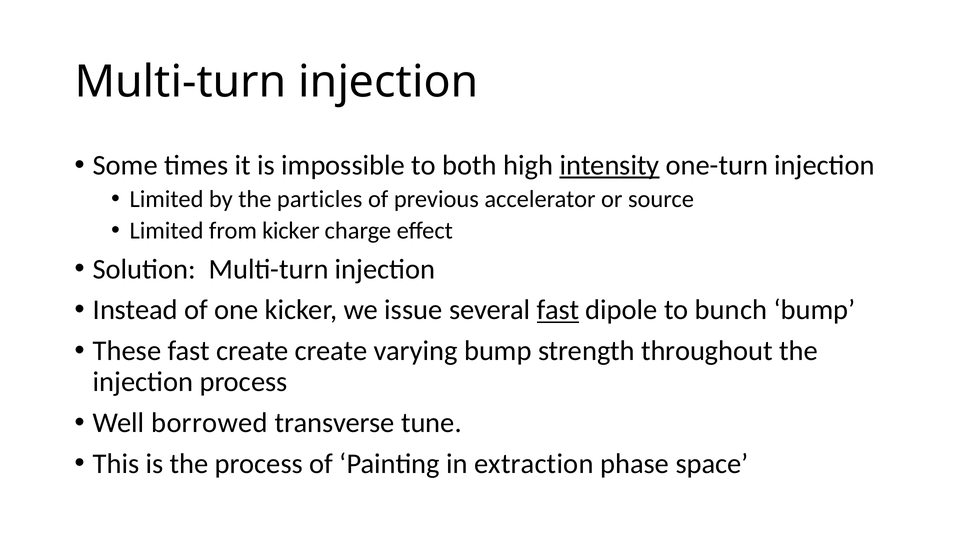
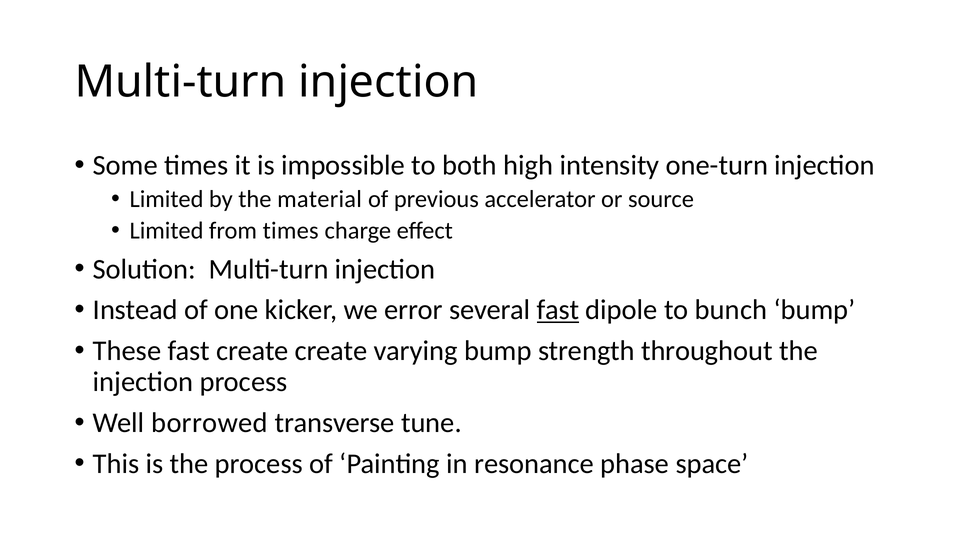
intensity underline: present -> none
particles: particles -> material
from kicker: kicker -> times
issue: issue -> error
extraction: extraction -> resonance
